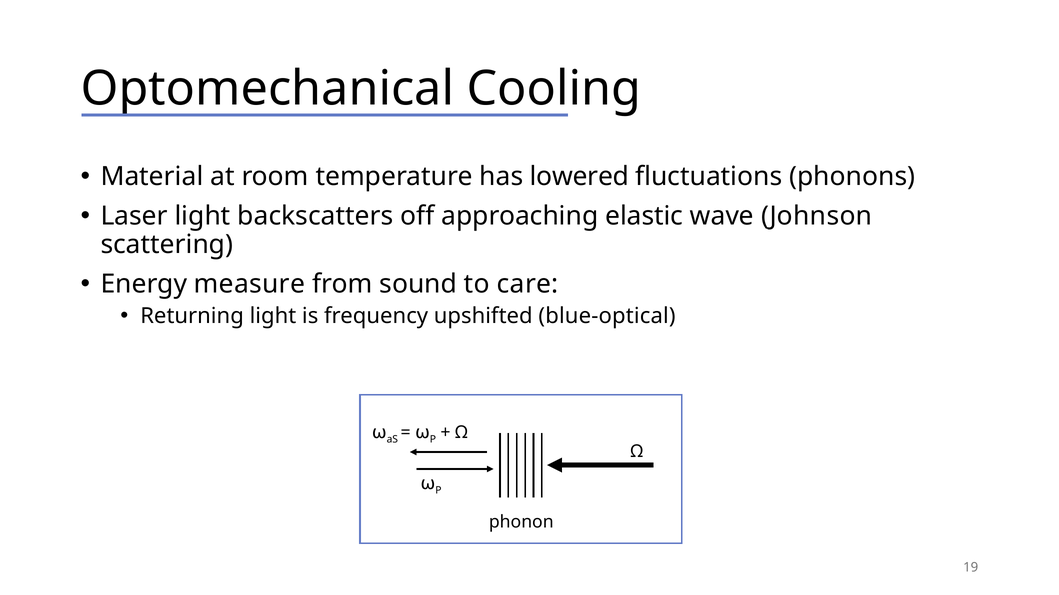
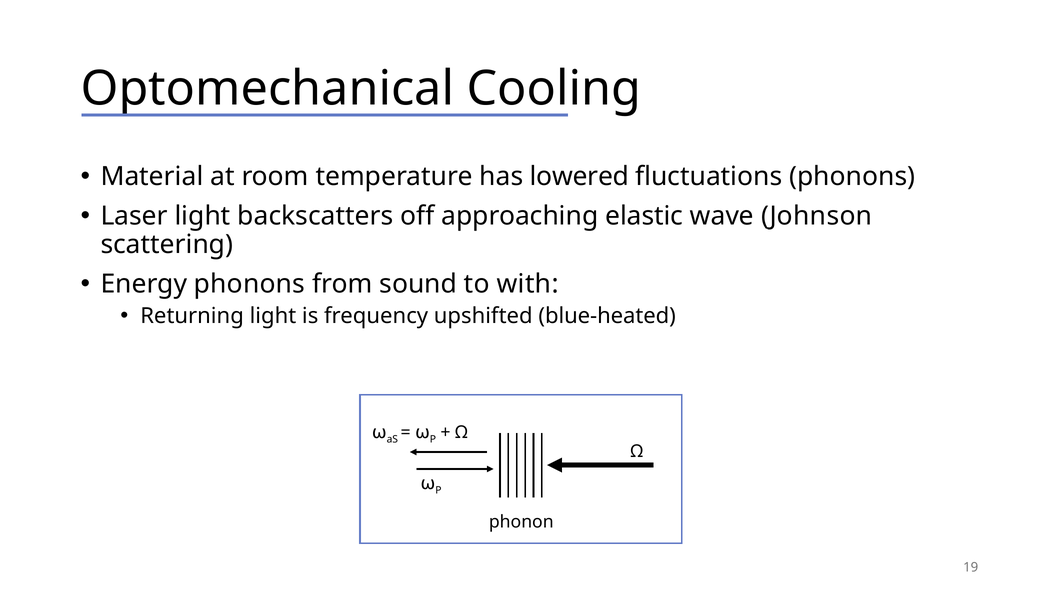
Energy measure: measure -> phonons
care: care -> with
blue-optical: blue-optical -> blue-heated
